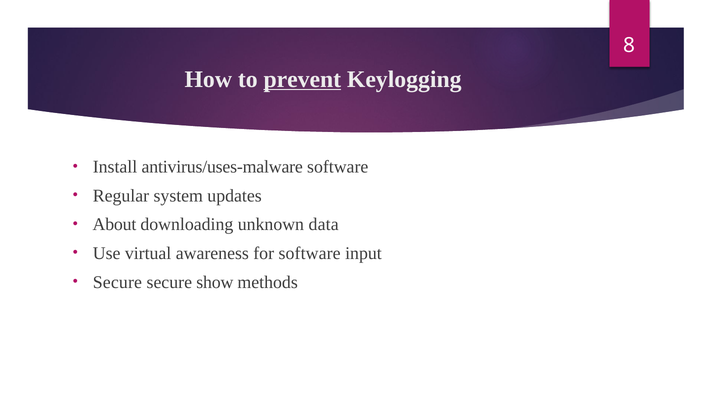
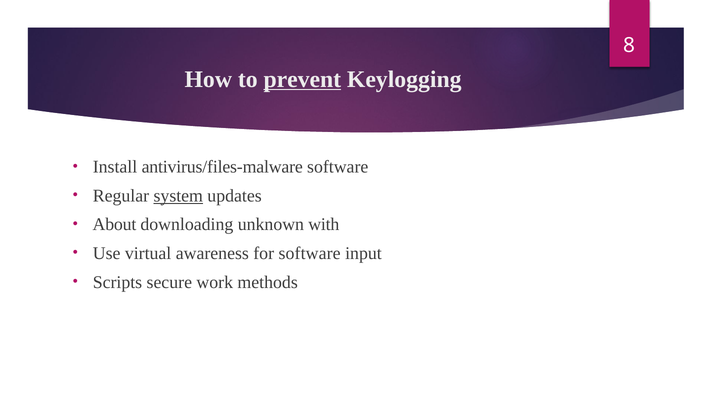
antivirus/uses-malware: antivirus/uses-malware -> antivirus/files-malware
system underline: none -> present
data: data -> with
Secure at (117, 282): Secure -> Scripts
show: show -> work
